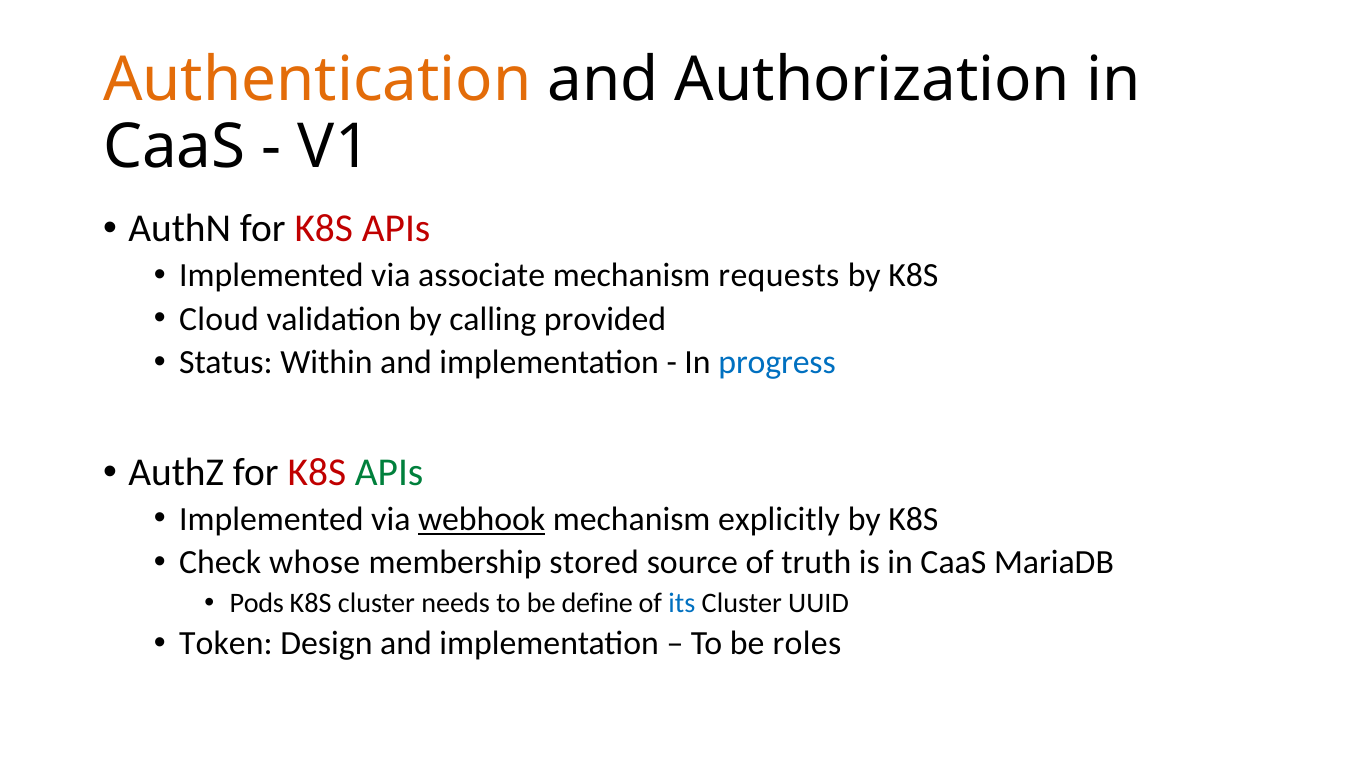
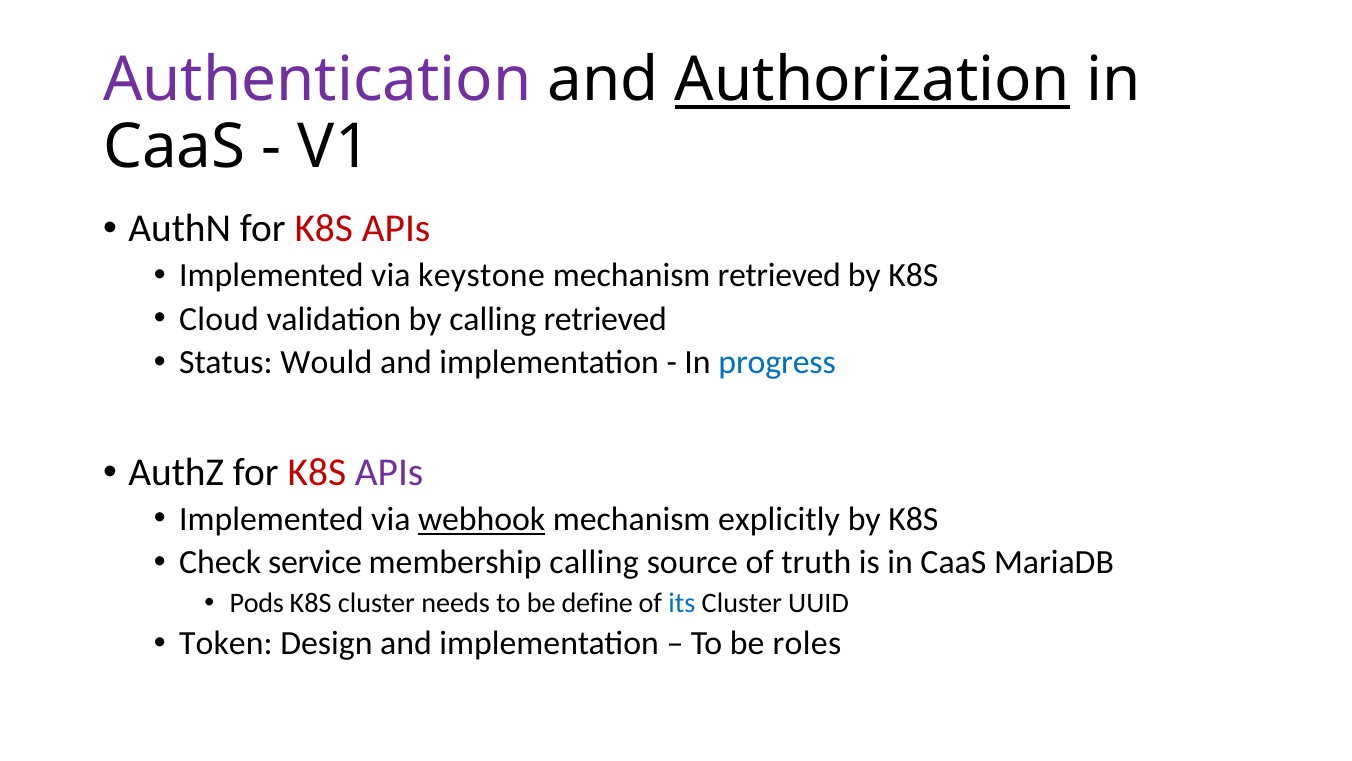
Authentication colour: orange -> purple
Authorization underline: none -> present
associate: associate -> keystone
mechanism requests: requests -> retrieved
calling provided: provided -> retrieved
Within: Within -> Would
APIs at (389, 472) colour: green -> purple
whose: whose -> service
membership stored: stored -> calling
